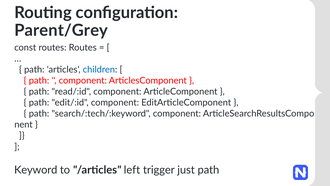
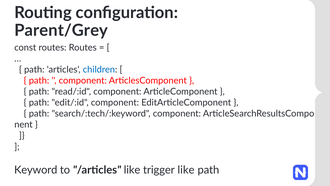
/articles left: left -> like
trigger just: just -> like
